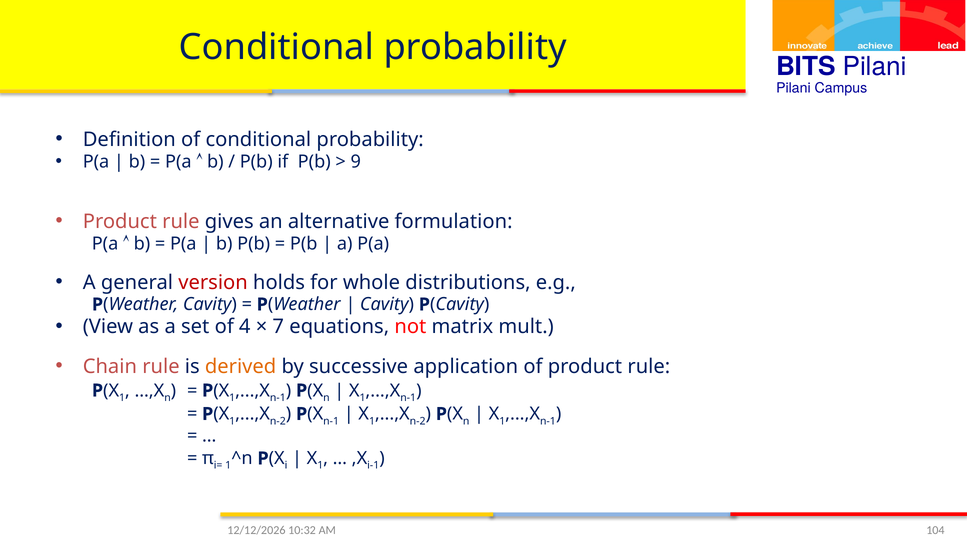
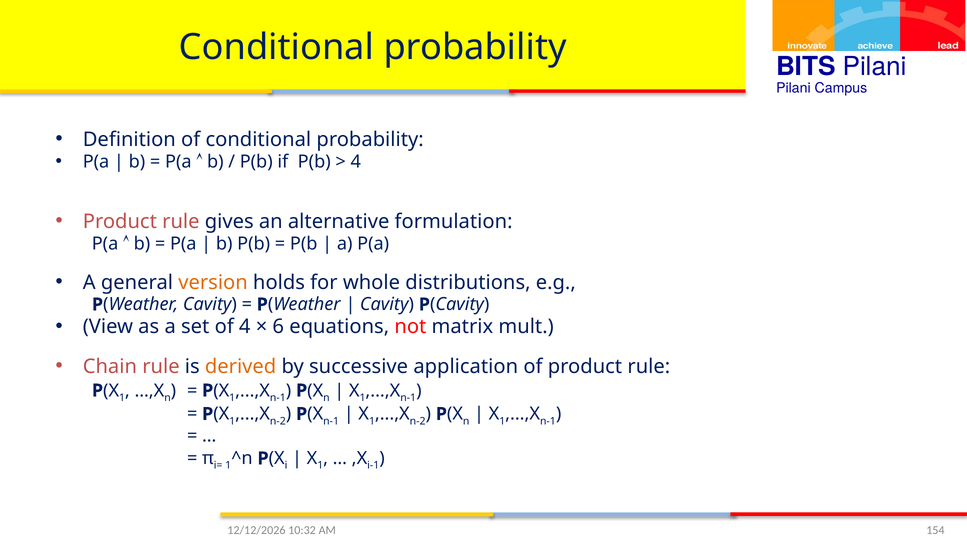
9 at (356, 162): 9 -> 4
version colour: red -> orange
7: 7 -> 6
104: 104 -> 154
